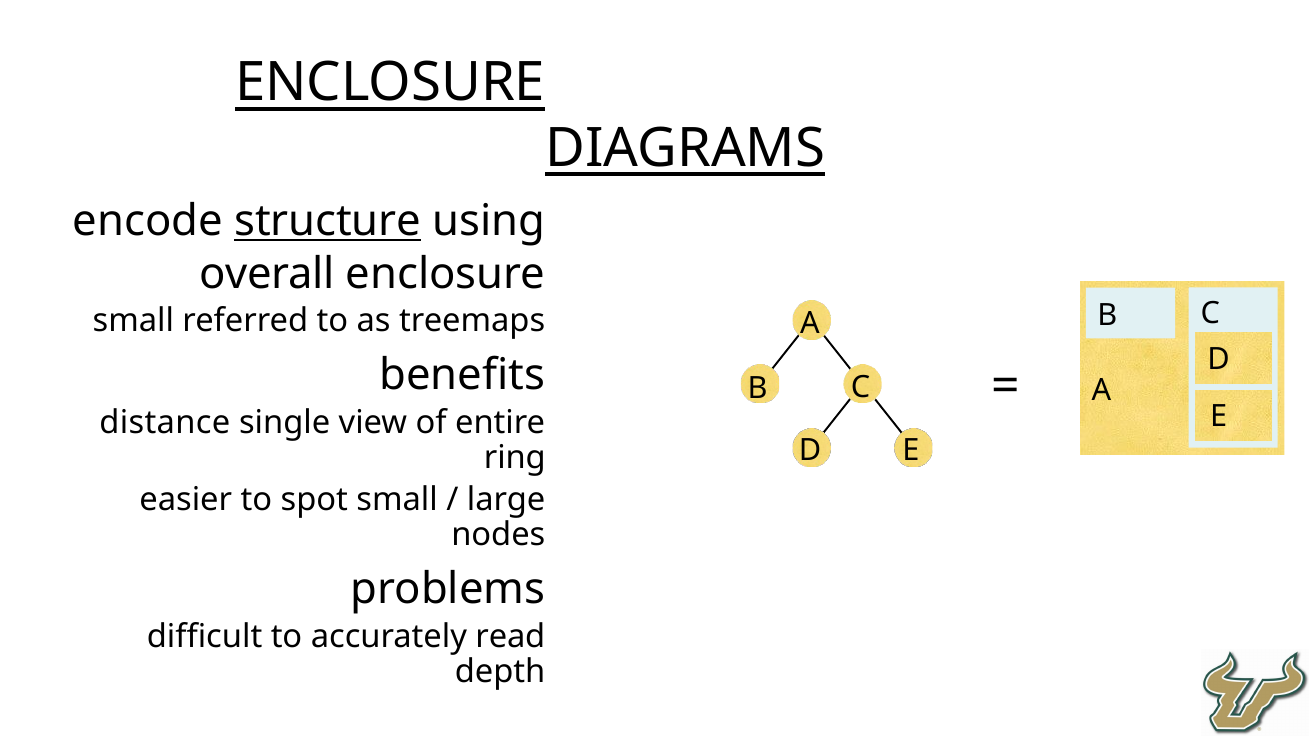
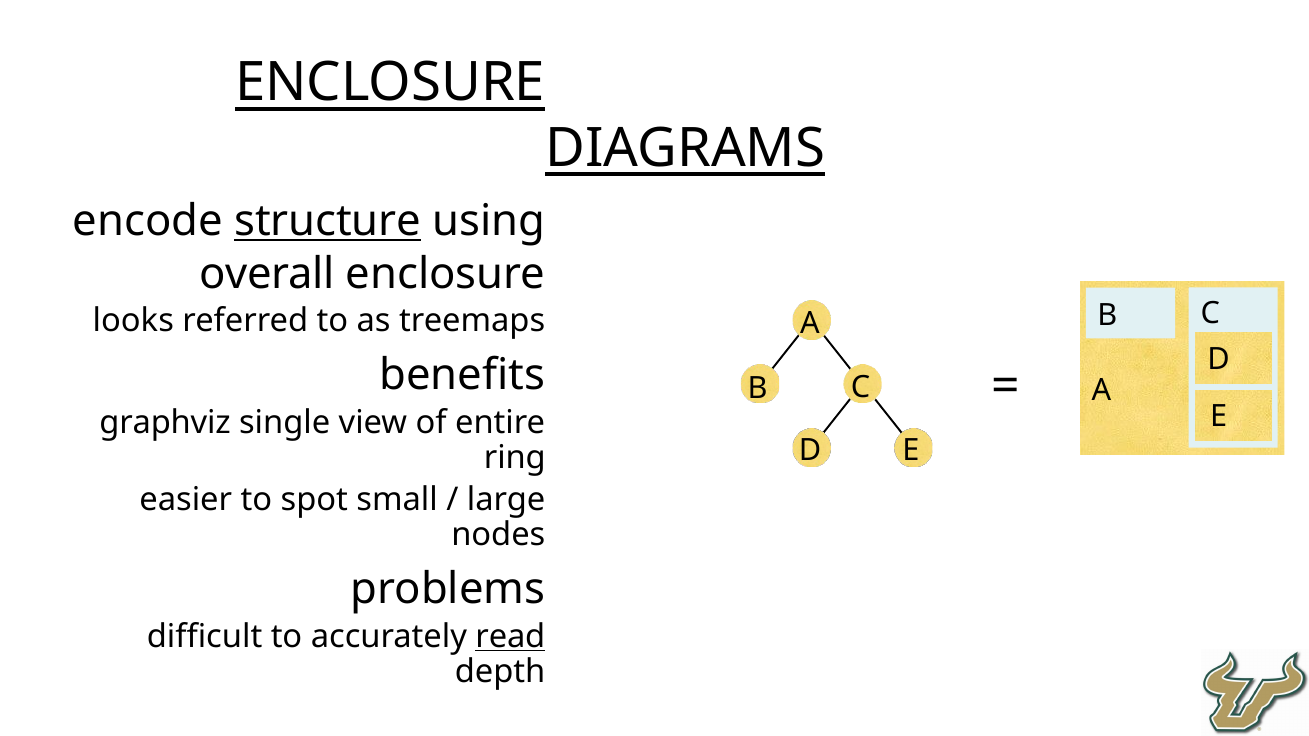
small at (133, 321): small -> looks
distance: distance -> graphviz
read underline: none -> present
